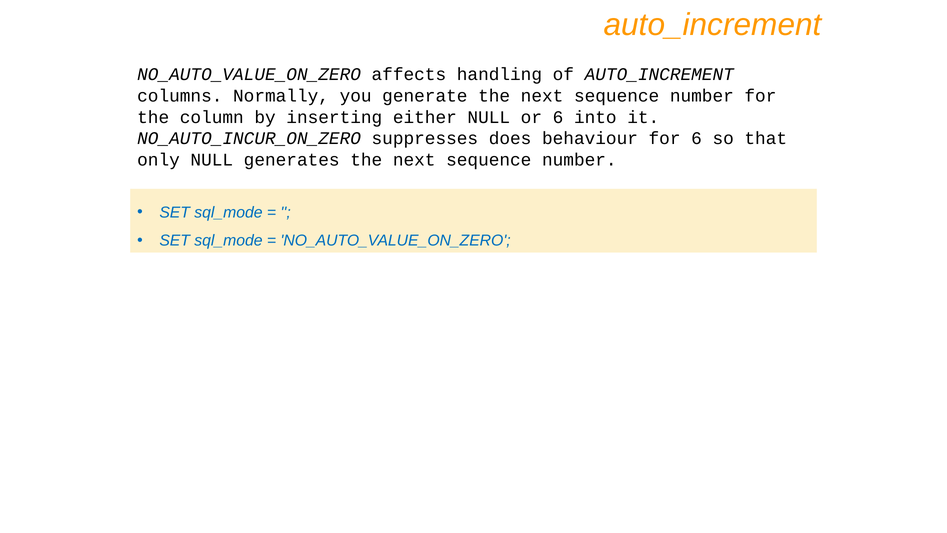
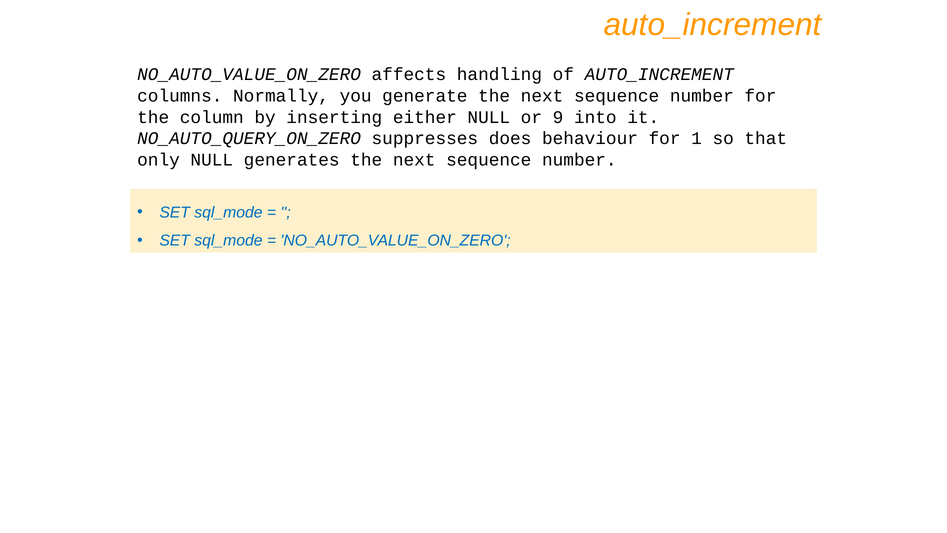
or 6: 6 -> 9
NO_AUTO_INCUR_ON_ZERO: NO_AUTO_INCUR_ON_ZERO -> NO_AUTO_QUERY_ON_ZERO
for 6: 6 -> 1
